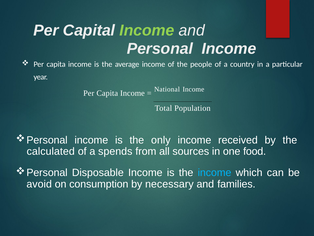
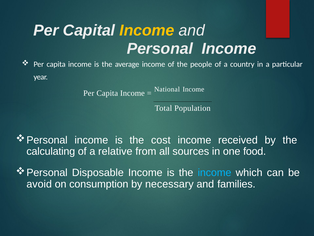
Income at (147, 30) colour: light green -> yellow
only: only -> cost
calculated: calculated -> calculating
spends: spends -> relative
